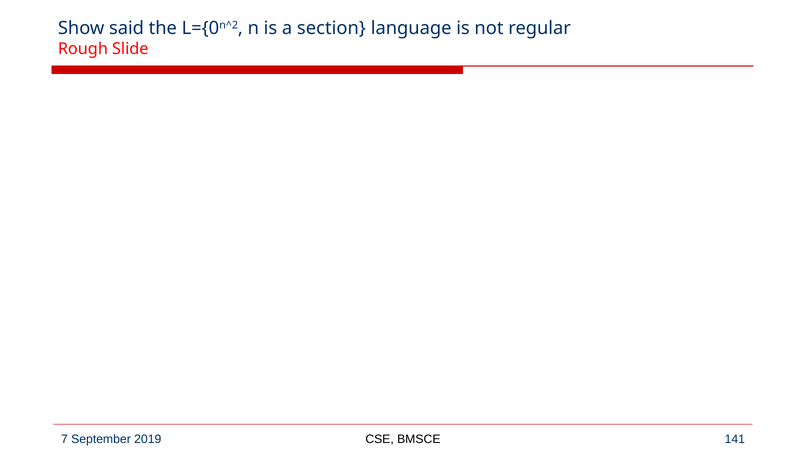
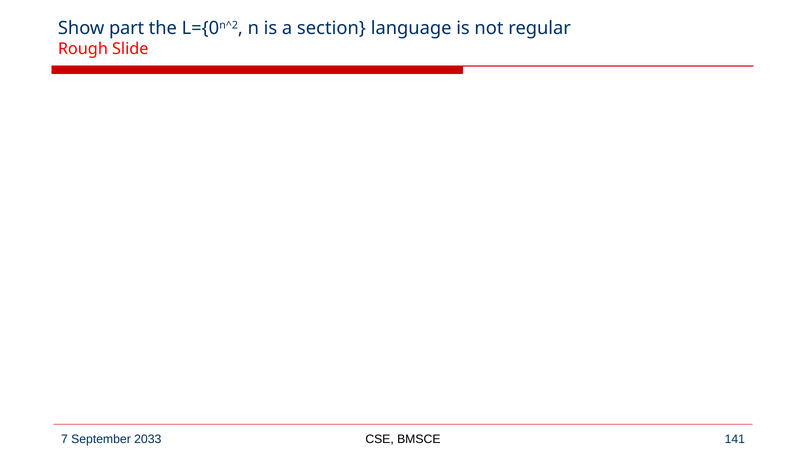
said: said -> part
2019: 2019 -> 2033
